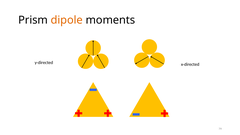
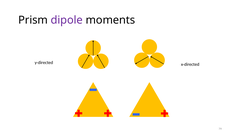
dipole colour: orange -> purple
